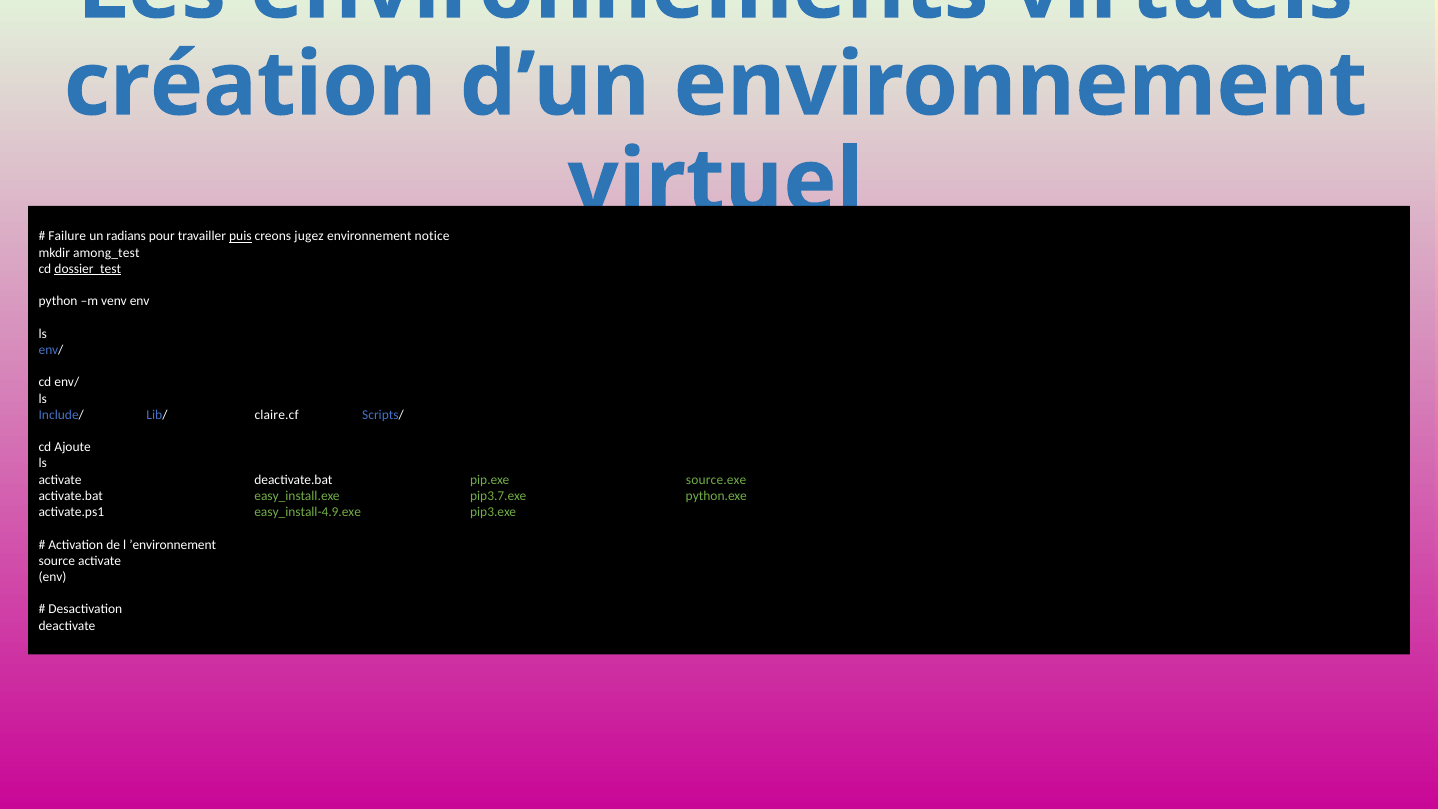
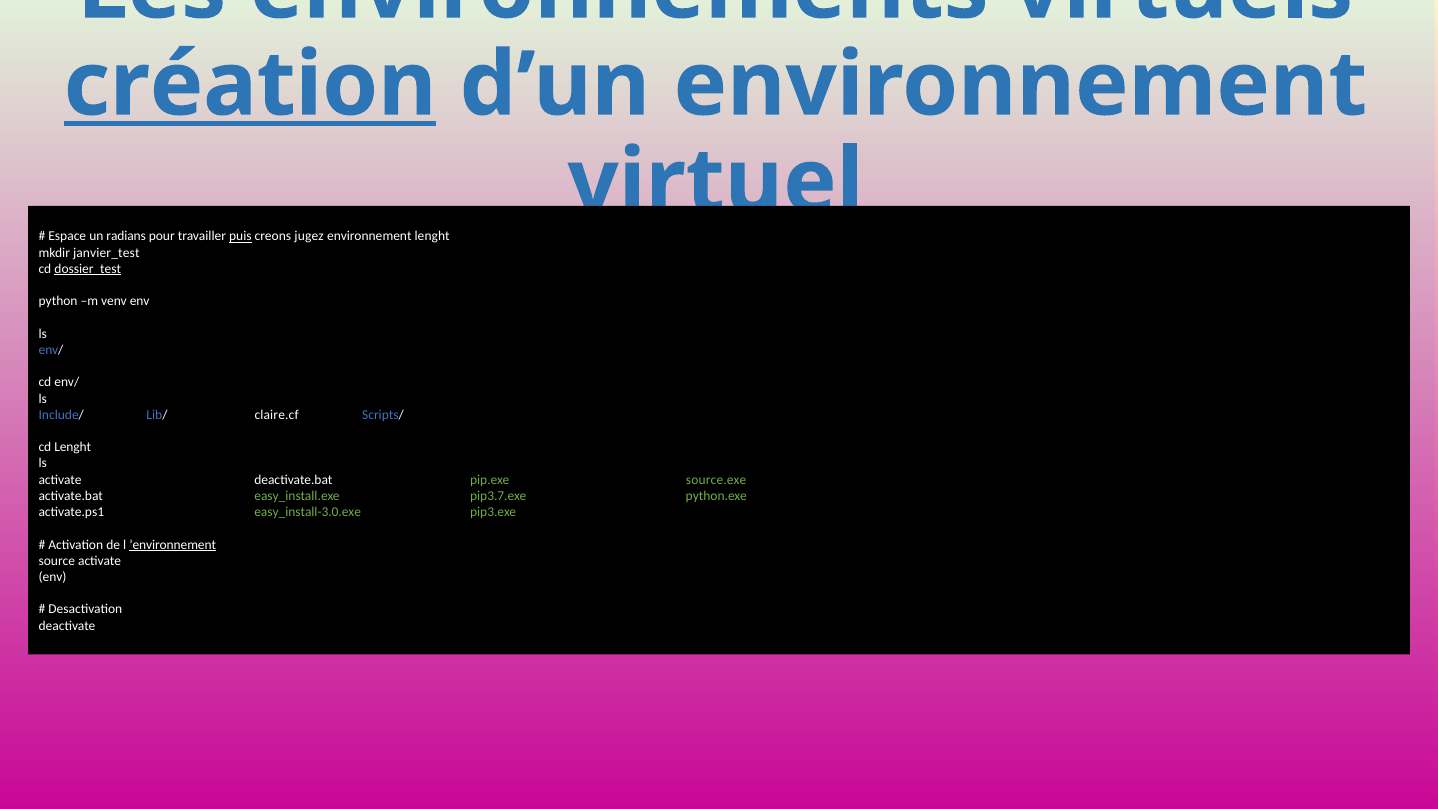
création underline: none -> present
Failure: Failure -> Espace
environnement notice: notice -> lenght
among_test: among_test -> janvier_test
cd Ajoute: Ajoute -> Lenght
easy_install-4.9.exe: easy_install-4.9.exe -> easy_install-3.0.exe
’environnement underline: none -> present
